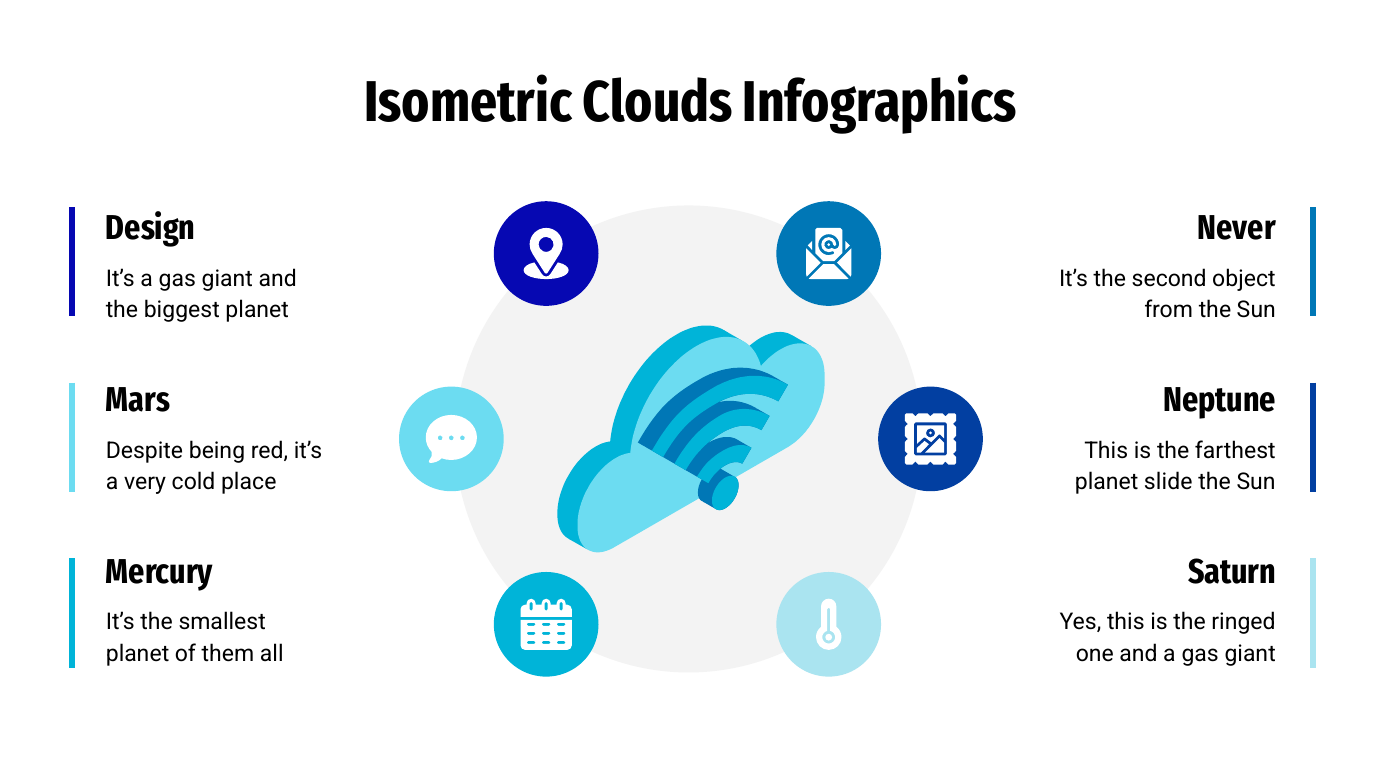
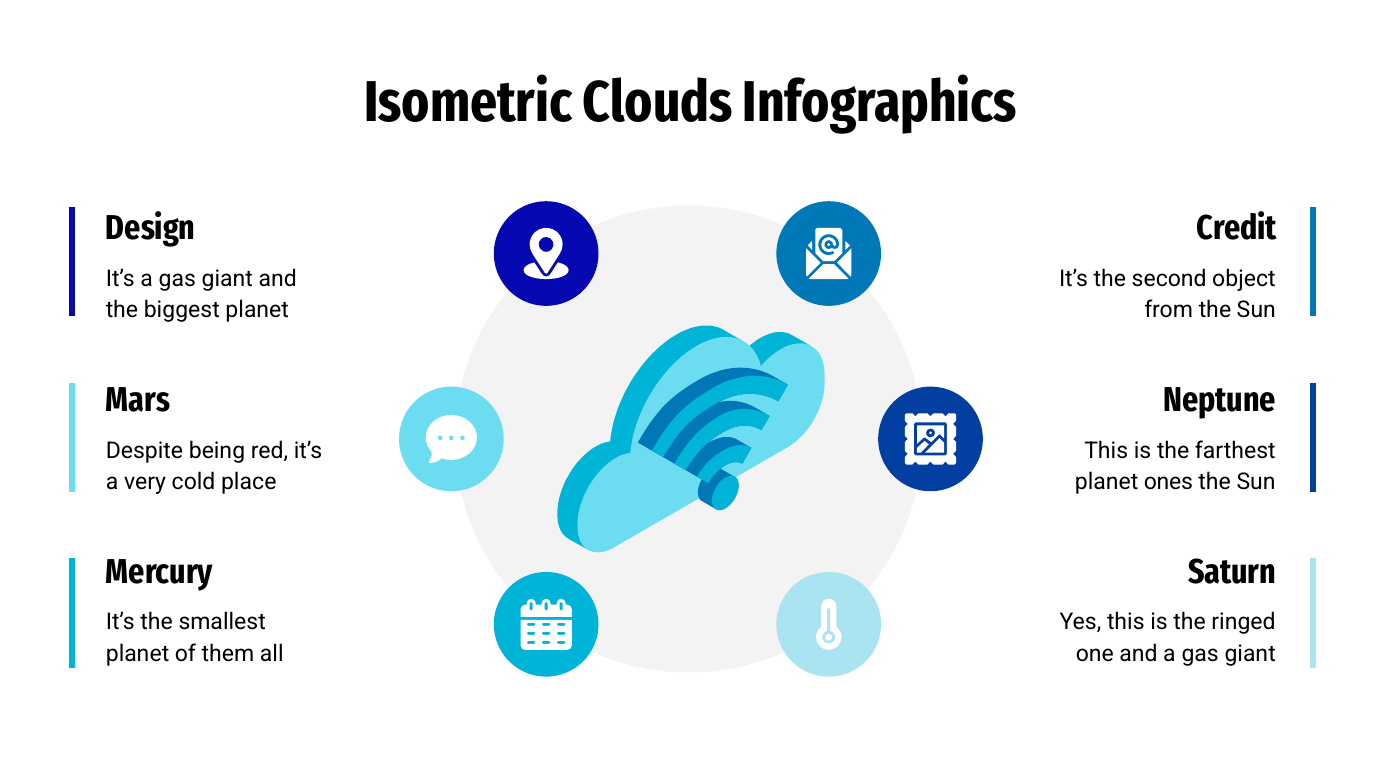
Never: Never -> Credit
slide: slide -> ones
